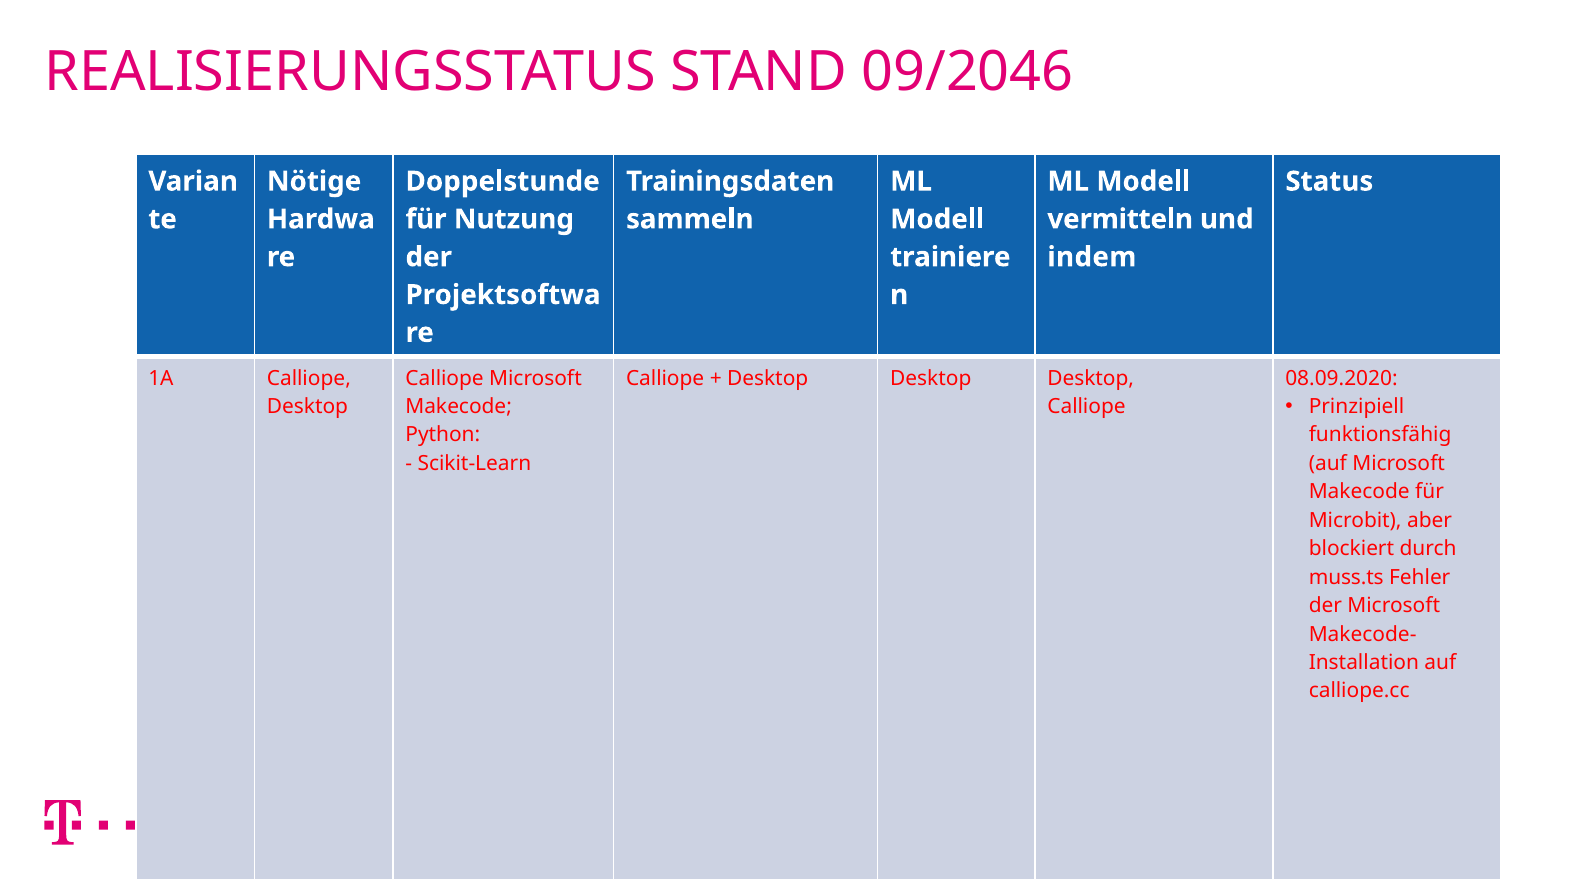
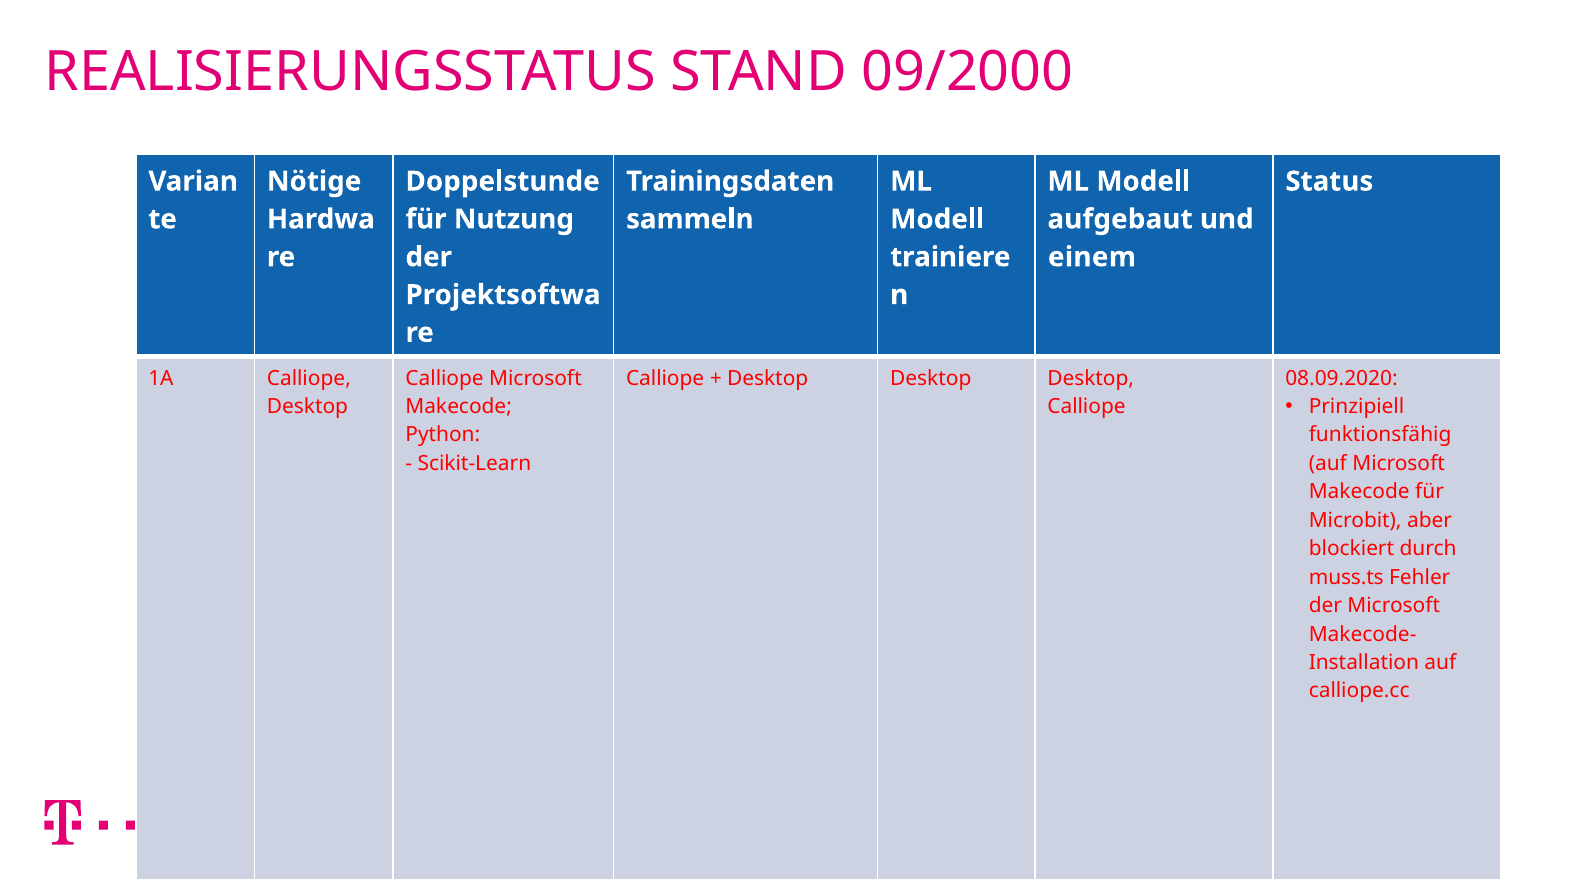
09/2046: 09/2046 -> 09/2000
vermitteln: vermitteln -> aufgebaut
indem: indem -> einem
